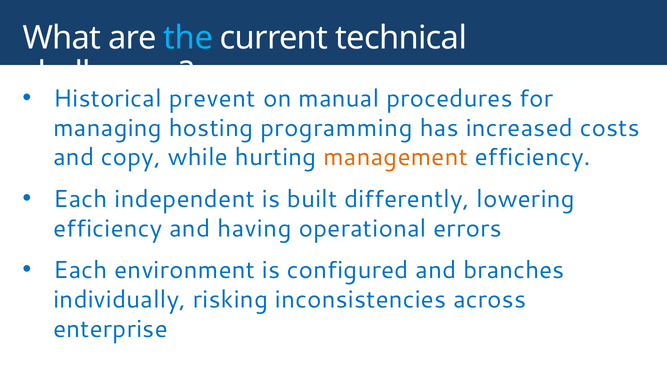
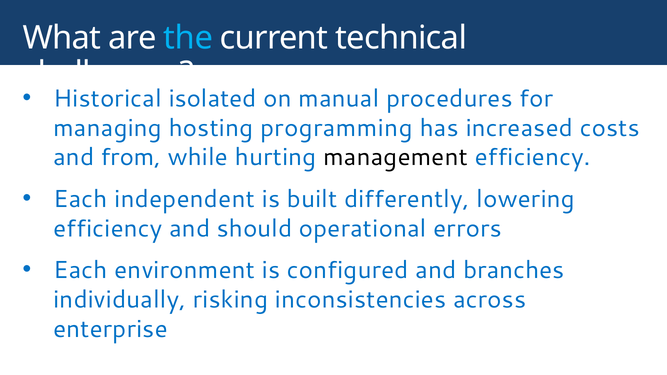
prevent: prevent -> isolated
copy: copy -> from
management colour: orange -> black
having: having -> should
